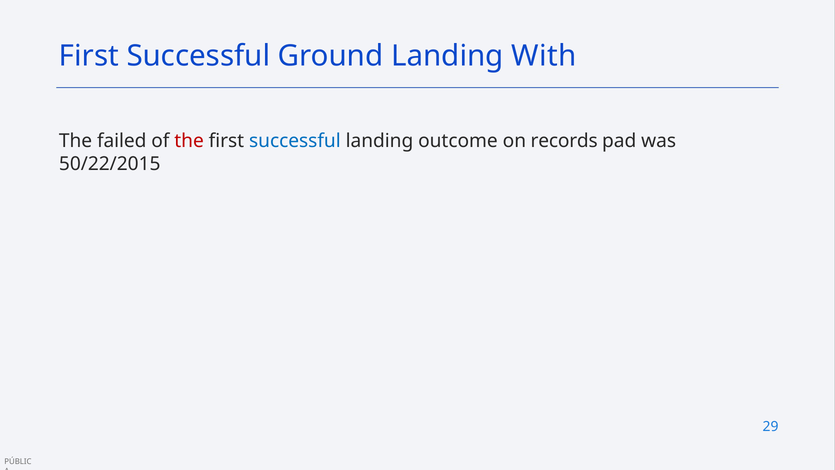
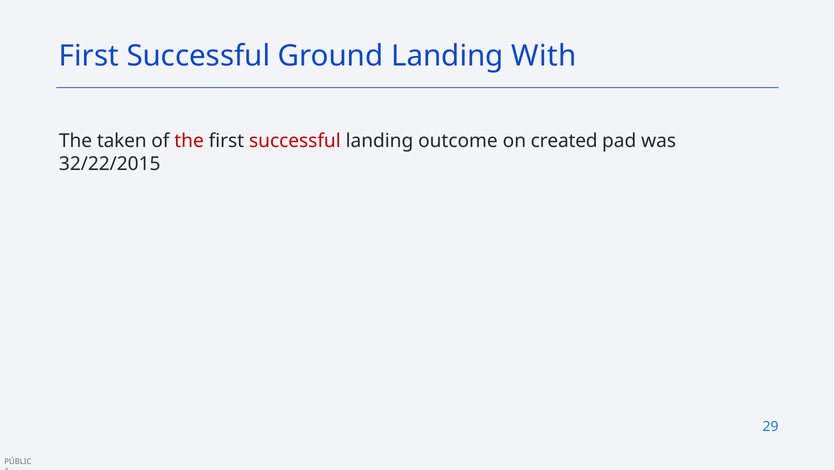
failed: failed -> taken
successful at (295, 141) colour: blue -> red
records: records -> created
50/22/2015: 50/22/2015 -> 32/22/2015
